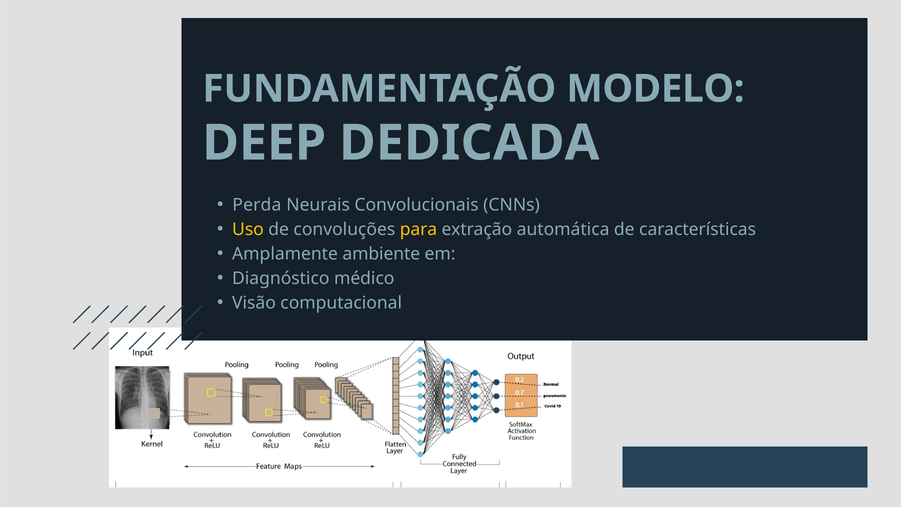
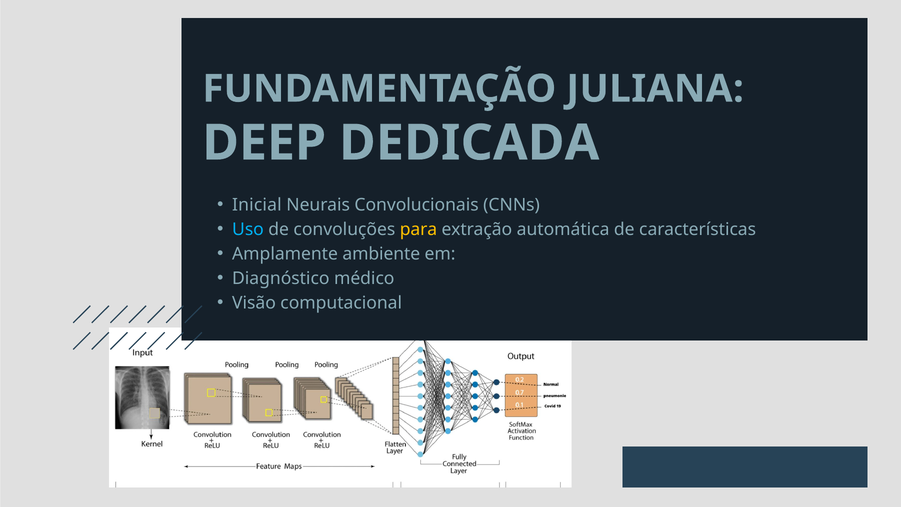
MODELO: MODELO -> JULIANA
Perda: Perda -> Inicial
Uso colour: yellow -> light blue
